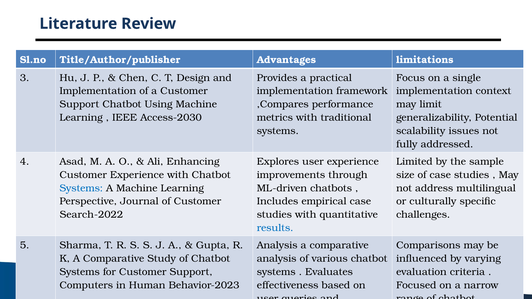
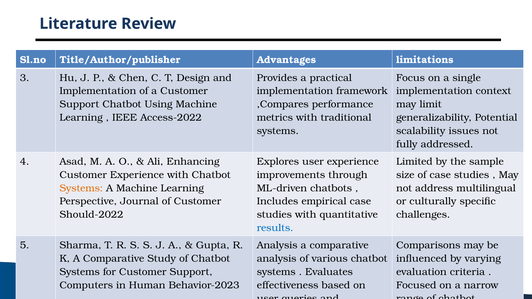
Access-2030: Access-2030 -> Access-2022
Systems at (81, 188) colour: blue -> orange
Search-2022: Search-2022 -> Should-2022
